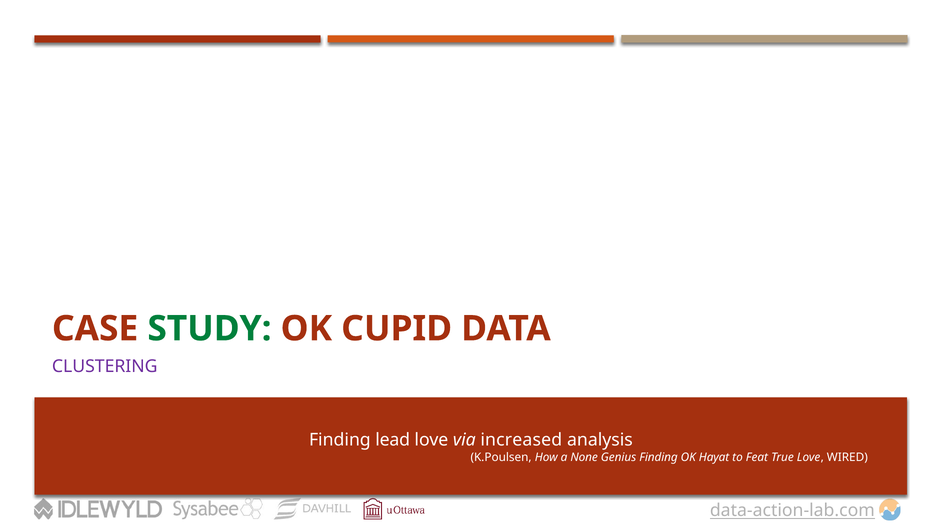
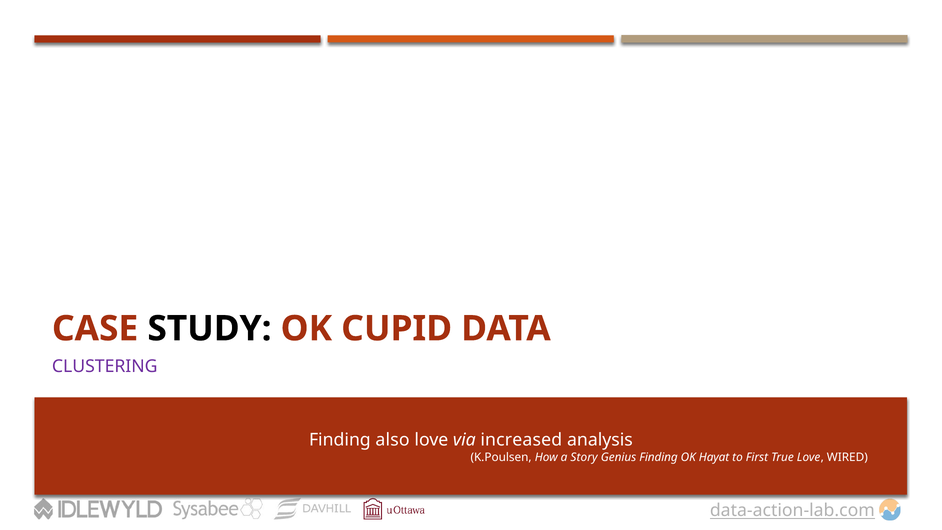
STUDY colour: green -> black
lead: lead -> also
None: None -> Story
Feat: Feat -> First
